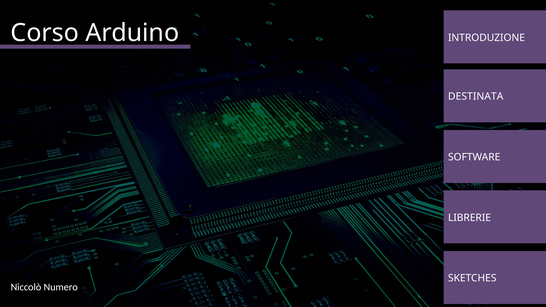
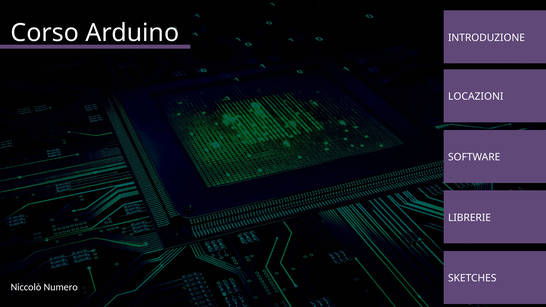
DESTINATA: DESTINATA -> LOCAZIONI
